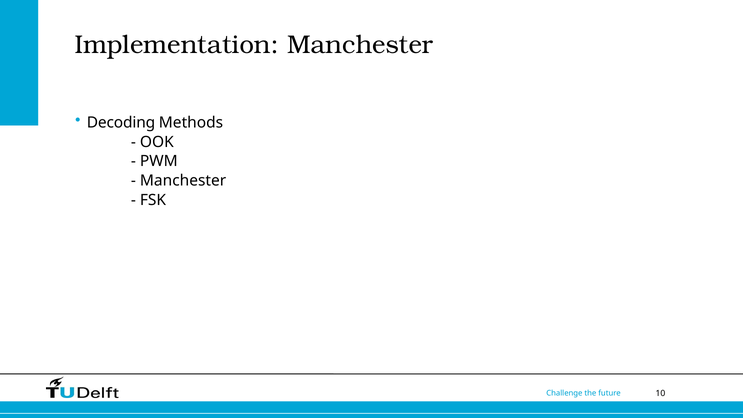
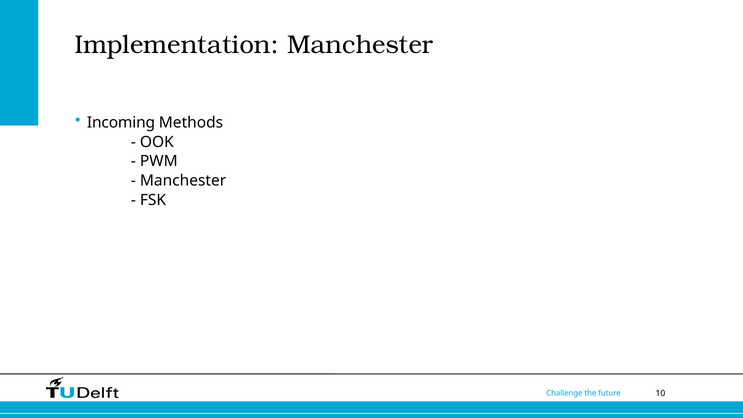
Decoding: Decoding -> Incoming
